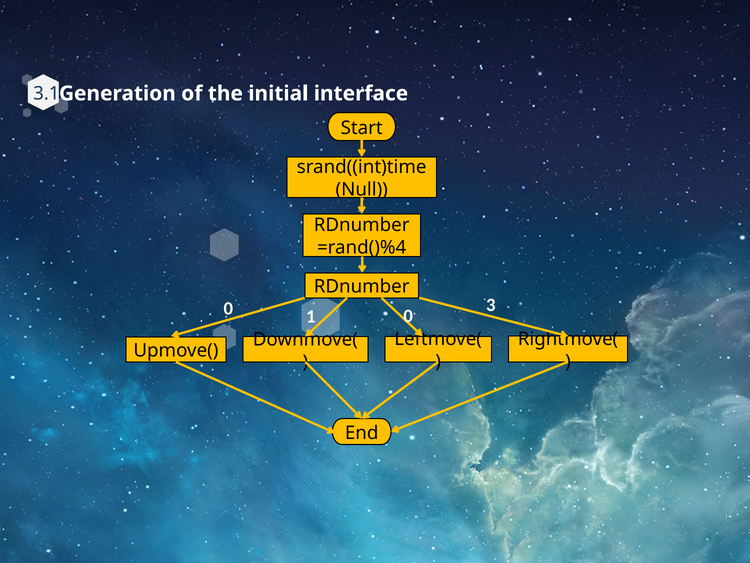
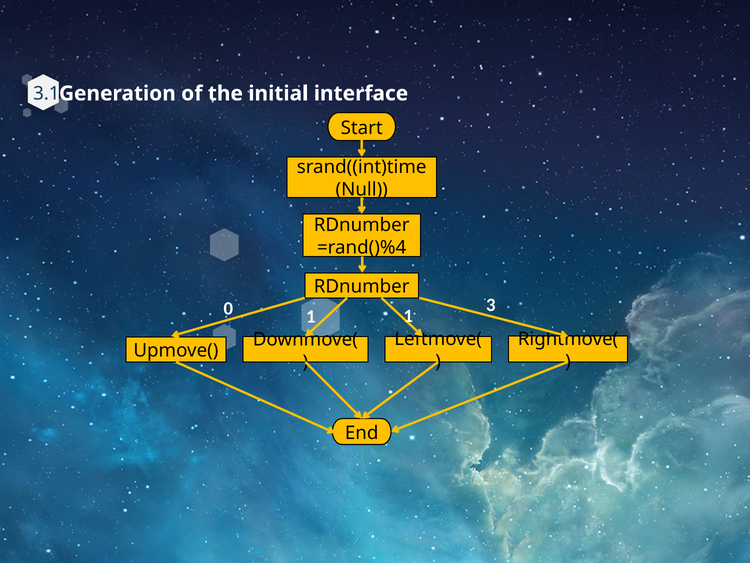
1 0: 0 -> 1
